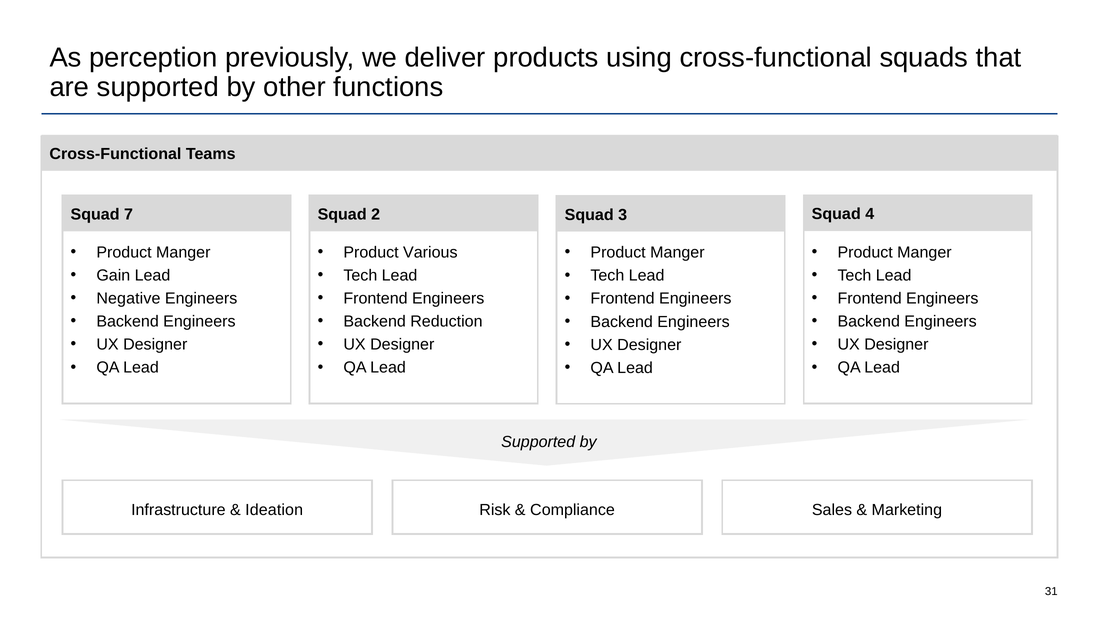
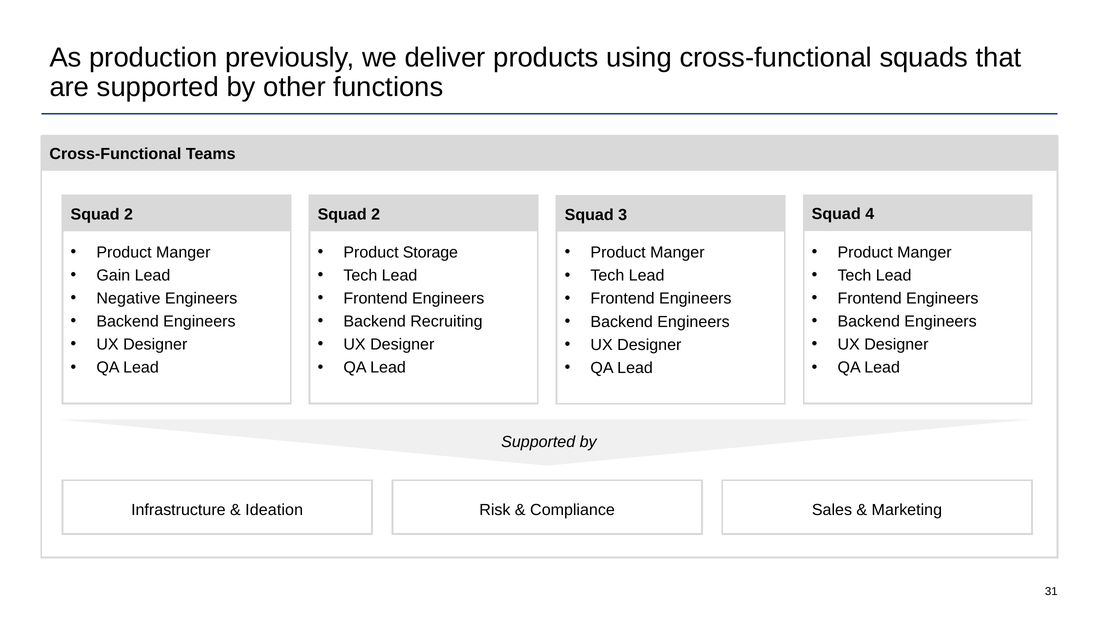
perception: perception -> production
7 at (129, 215): 7 -> 2
Various: Various -> Storage
Reduction: Reduction -> Recruiting
